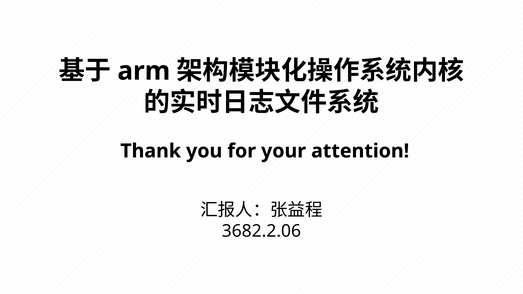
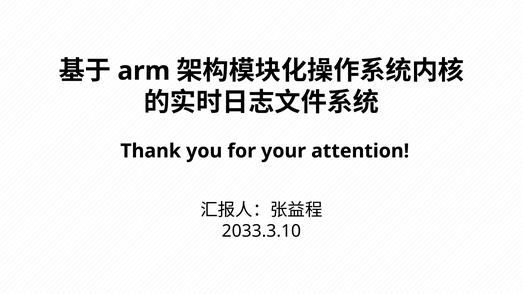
3682.2.06: 3682.2.06 -> 2033.3.10
